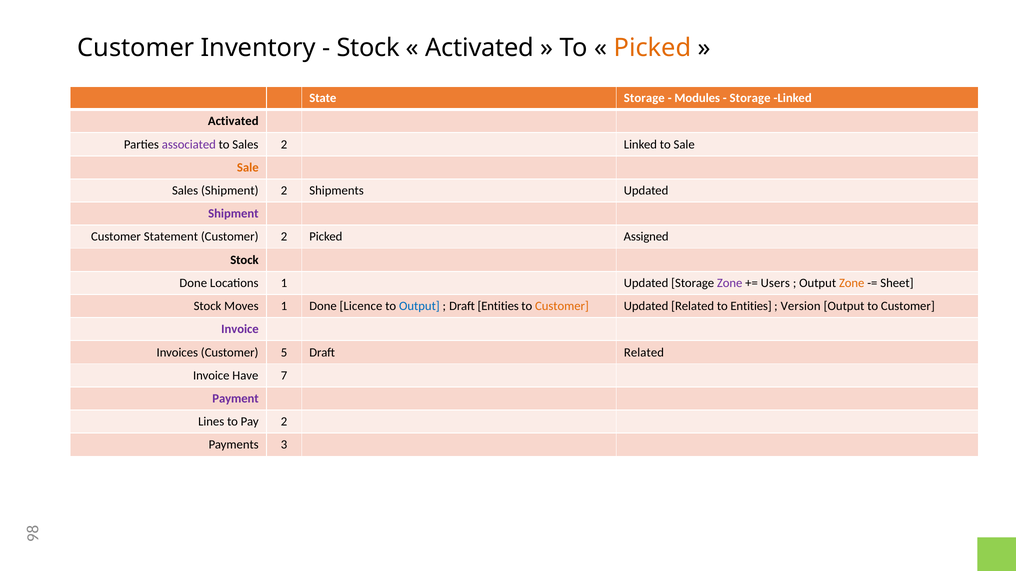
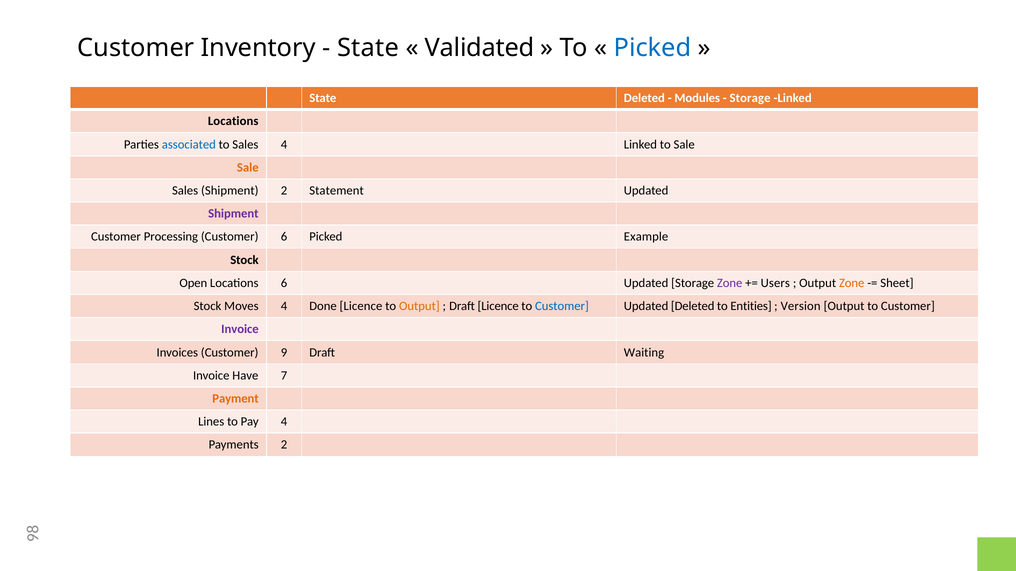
Stock at (368, 48): Stock -> State
Activated at (480, 48): Activated -> Validated
Picked at (653, 48) colour: orange -> blue
State Storage: Storage -> Deleted
Activated at (233, 121): Activated -> Locations
associated colour: purple -> blue
Sales 2: 2 -> 4
Shipments: Shipments -> Statement
Statement: Statement -> Processing
Customer 2: 2 -> 6
Assigned: Assigned -> Example
Done at (193, 283): Done -> Open
Locations 1: 1 -> 6
Moves 1: 1 -> 4
Output at (419, 306) colour: blue -> orange
Draft Entities: Entities -> Licence
Customer at (562, 306) colour: orange -> blue
Updated Related: Related -> Deleted
Customer 5: 5 -> 9
Draft Related: Related -> Waiting
Payment colour: purple -> orange
Pay 2: 2 -> 4
Payments 3: 3 -> 2
